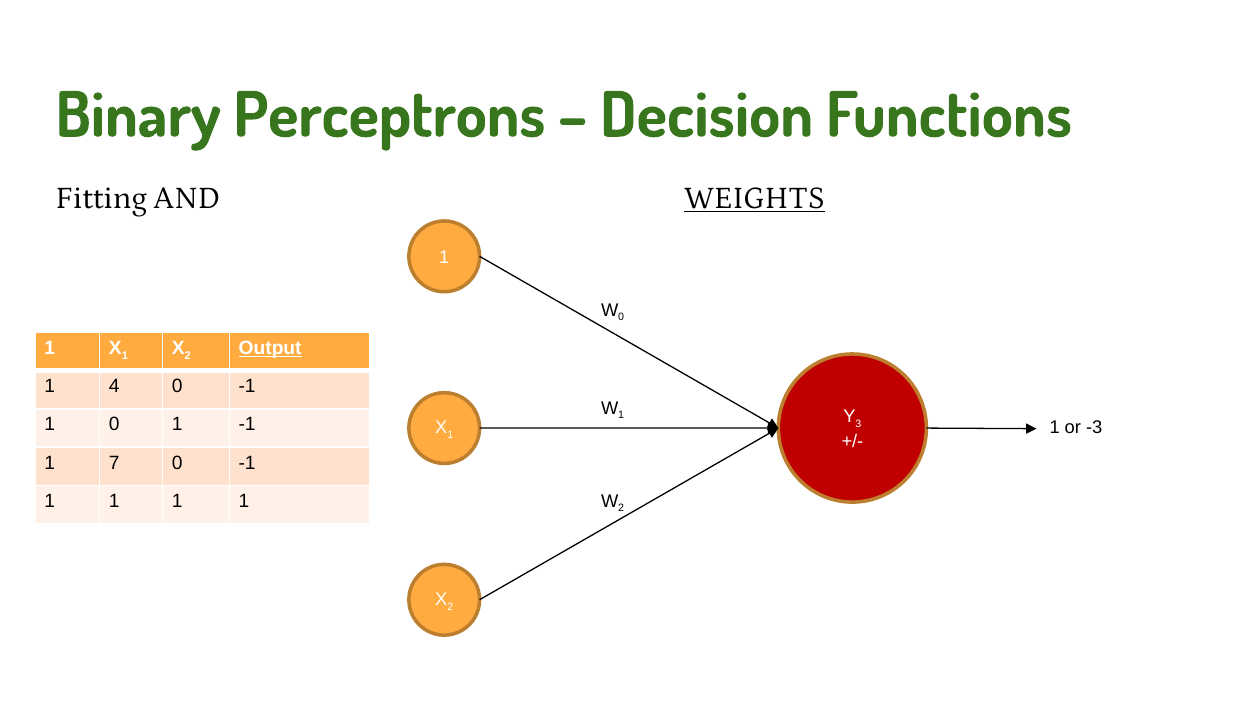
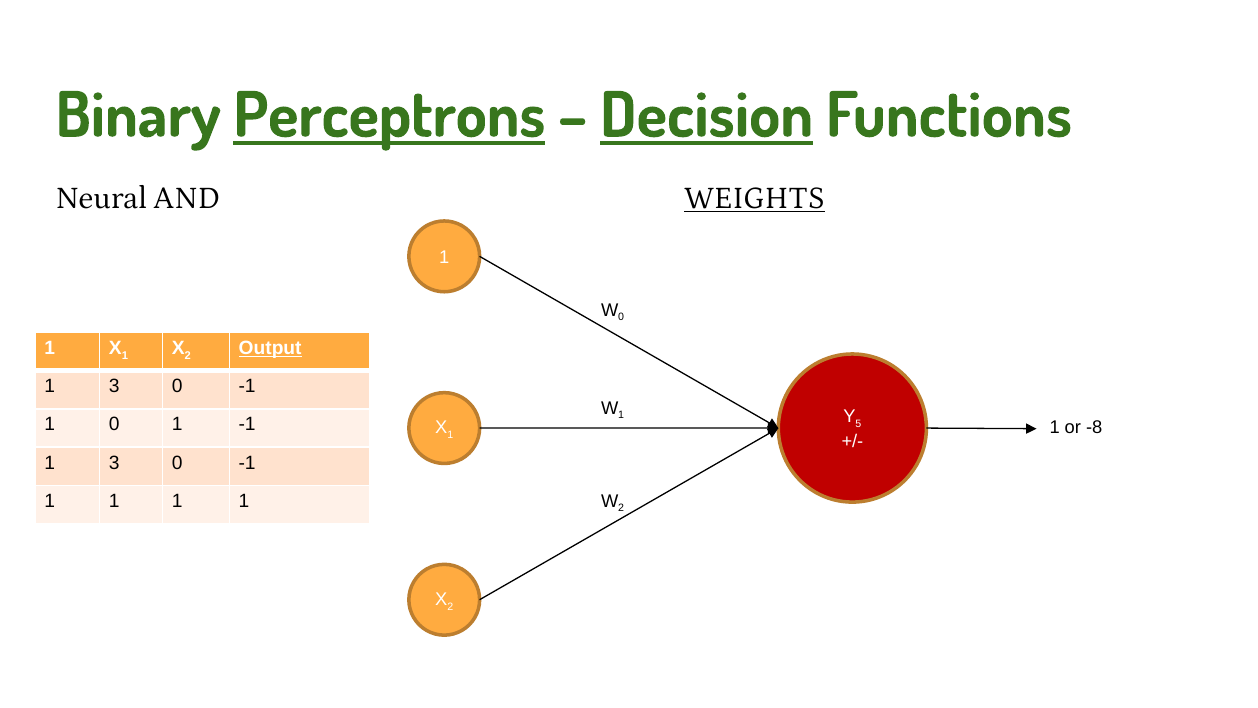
Perceptrons underline: none -> present
Decision underline: none -> present
Fitting: Fitting -> Neural
4 at (114, 386): 4 -> 3
3: 3 -> 5
-3: -3 -> -8
7 at (114, 463): 7 -> 3
